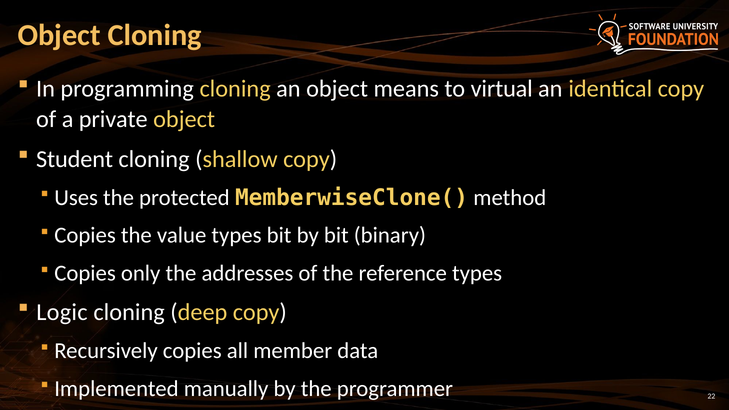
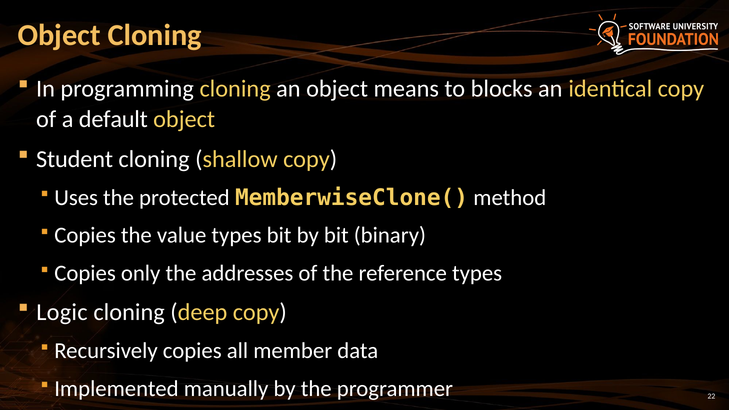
virtual: virtual -> blocks
private: private -> default
